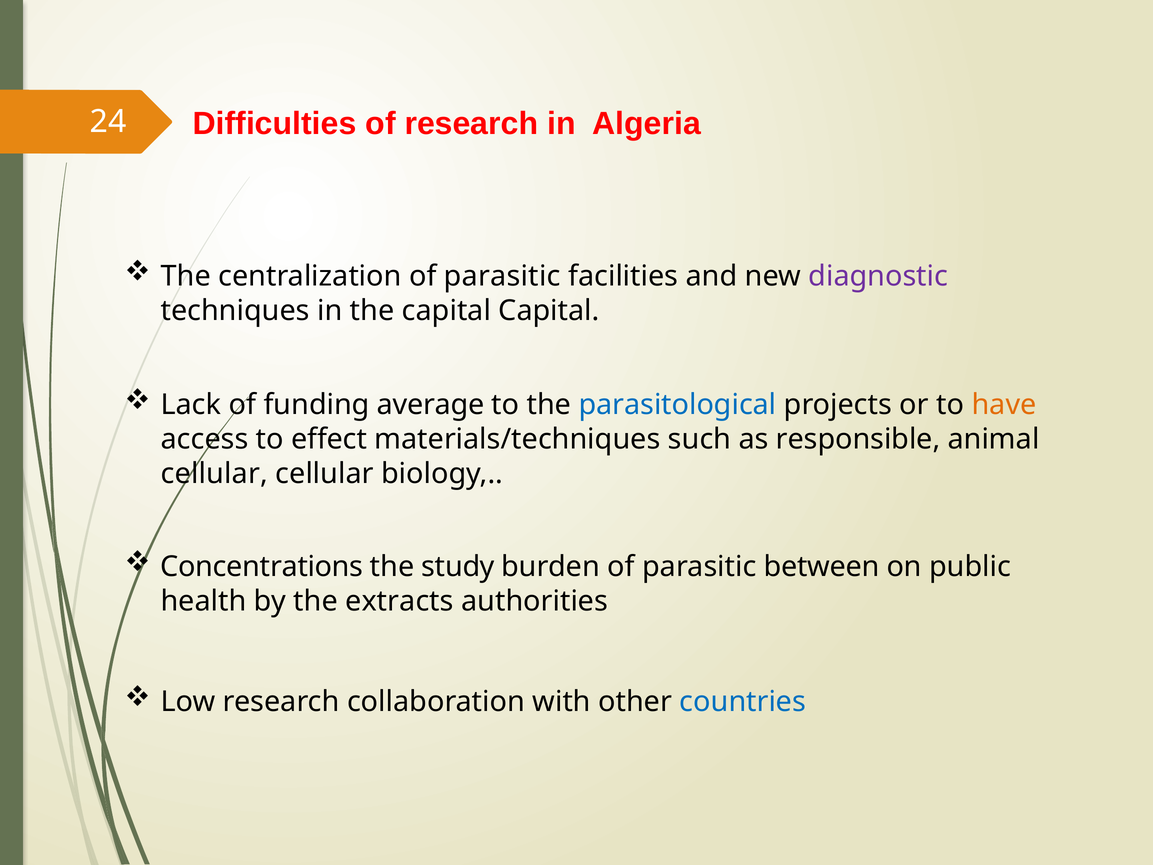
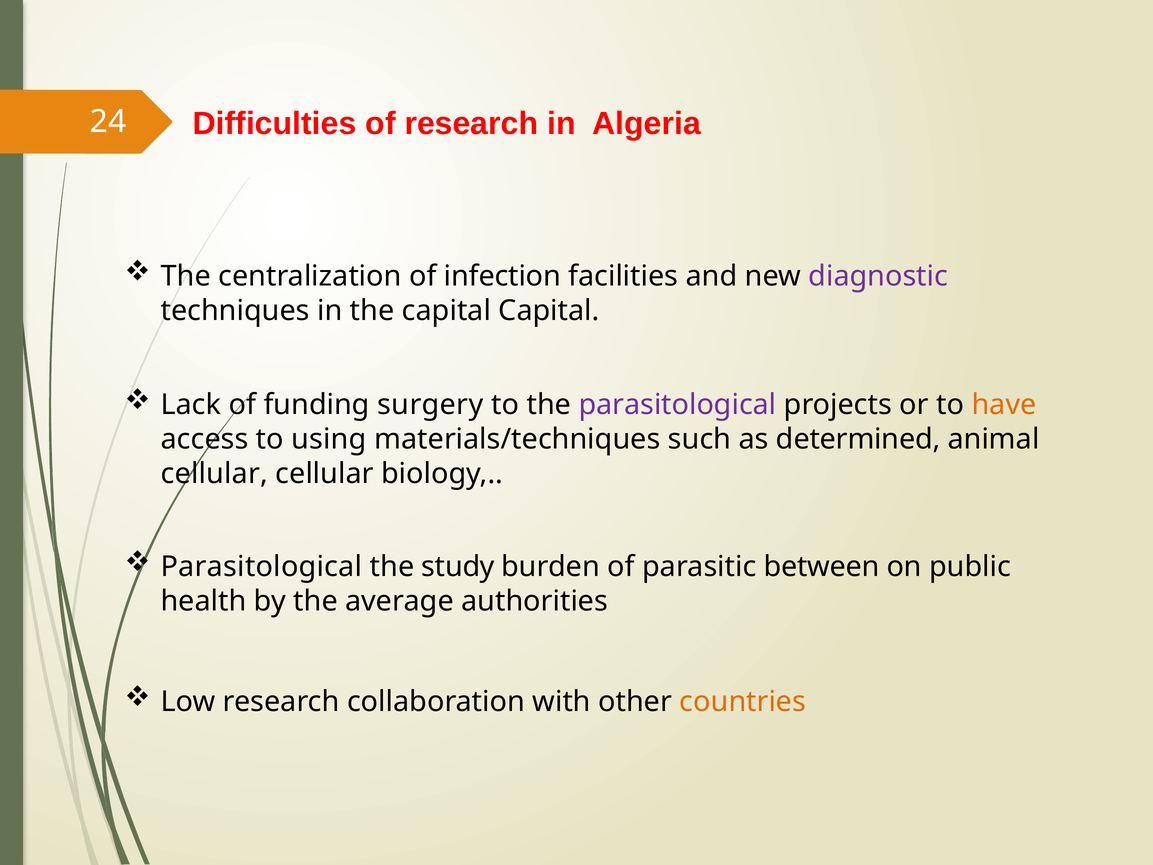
centralization of parasitic: parasitic -> infection
average: average -> surgery
parasitological at (677, 404) colour: blue -> purple
effect: effect -> using
responsible: responsible -> determined
Concentrations at (262, 566): Concentrations -> Parasitological
extracts: extracts -> average
countries colour: blue -> orange
